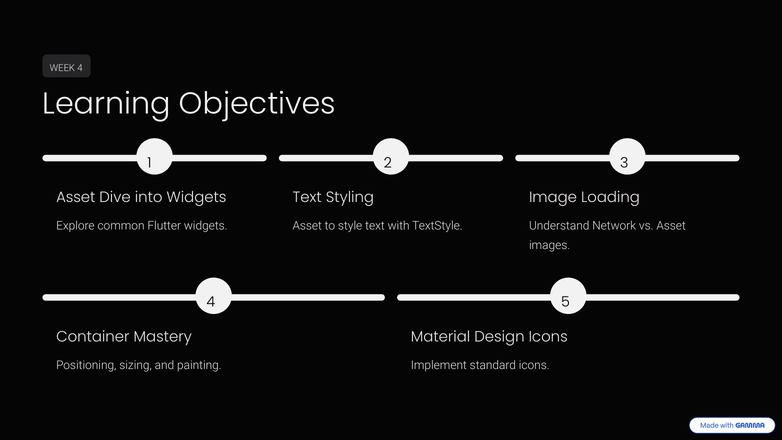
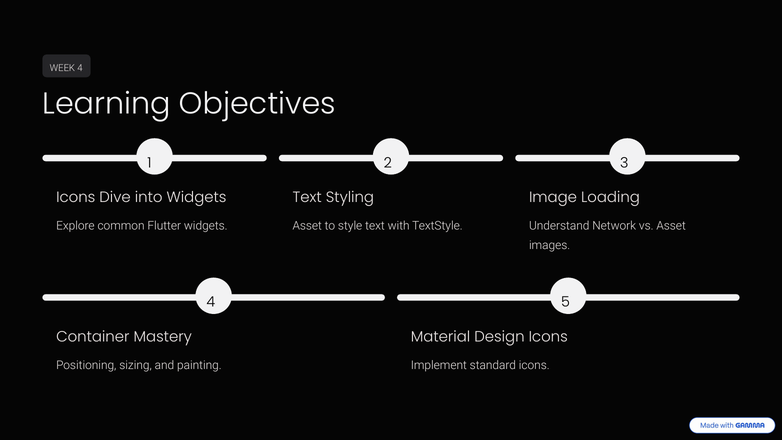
Asset at (76, 197): Asset -> Icons
